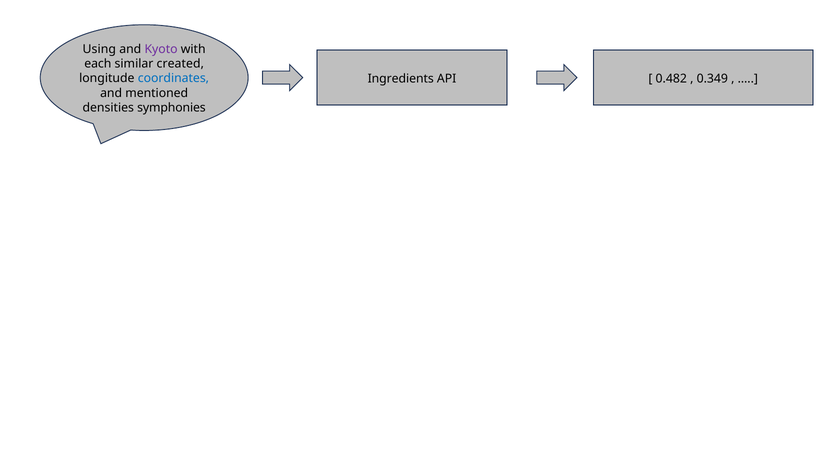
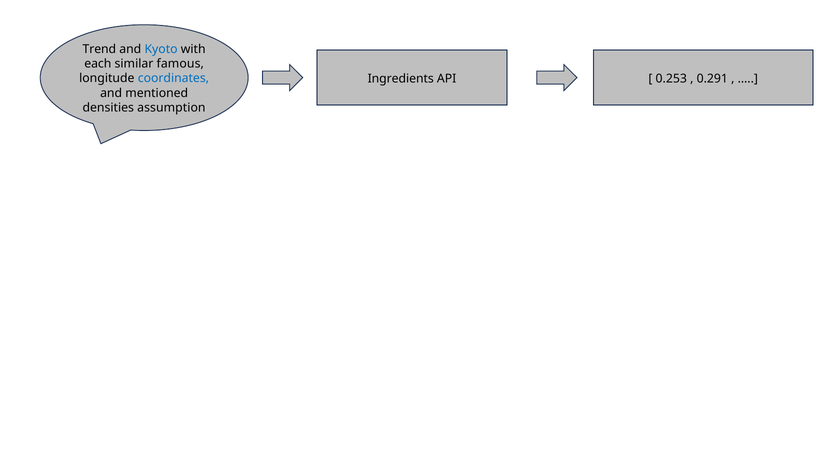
Using: Using -> Trend
Kyoto colour: purple -> blue
created: created -> famous
0.482: 0.482 -> 0.253
0.349: 0.349 -> 0.291
symphonies: symphonies -> assumption
